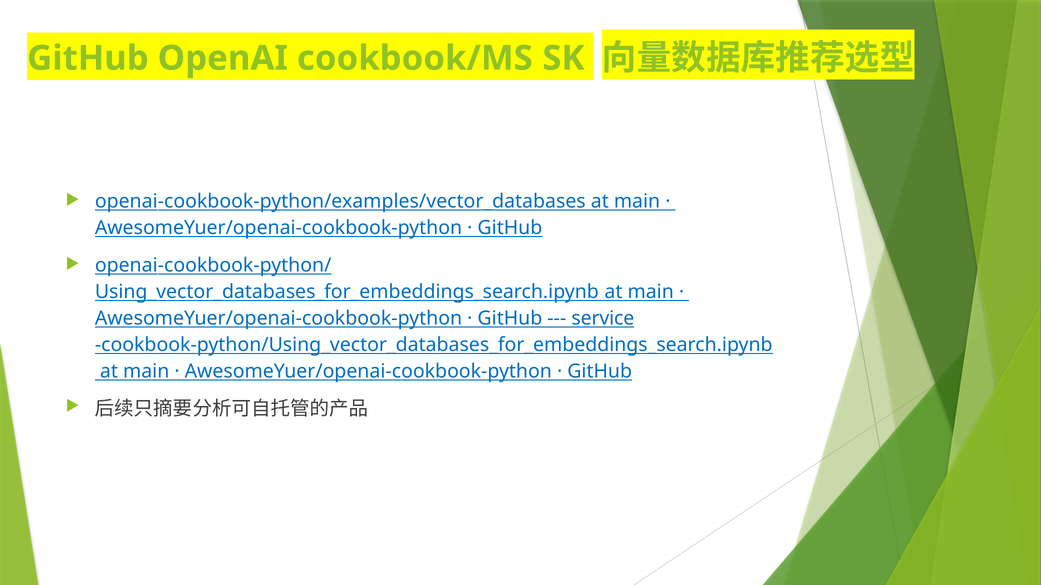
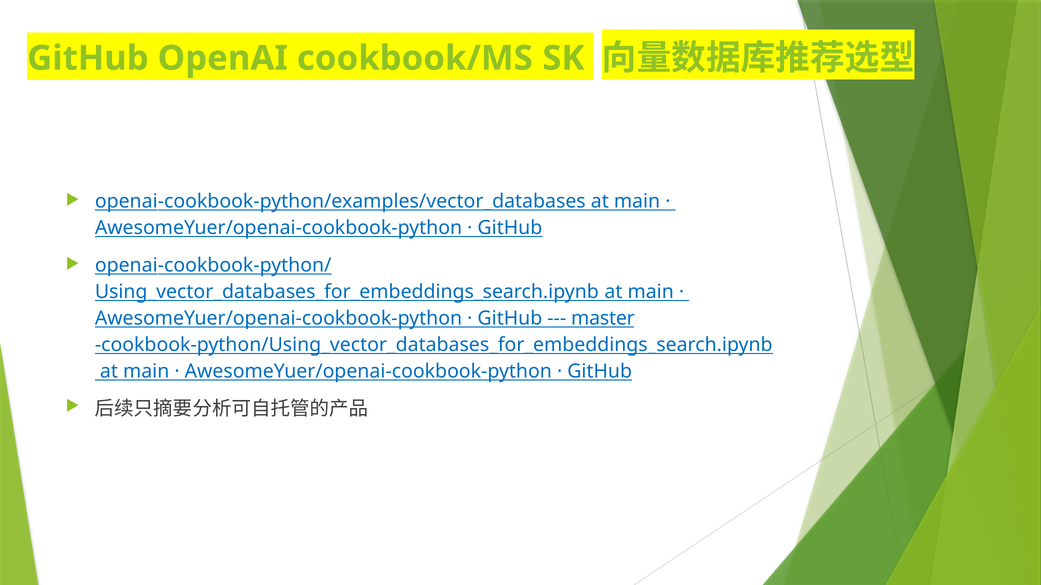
service: service -> master
